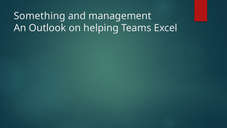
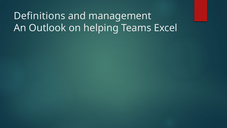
Something: Something -> Definitions
